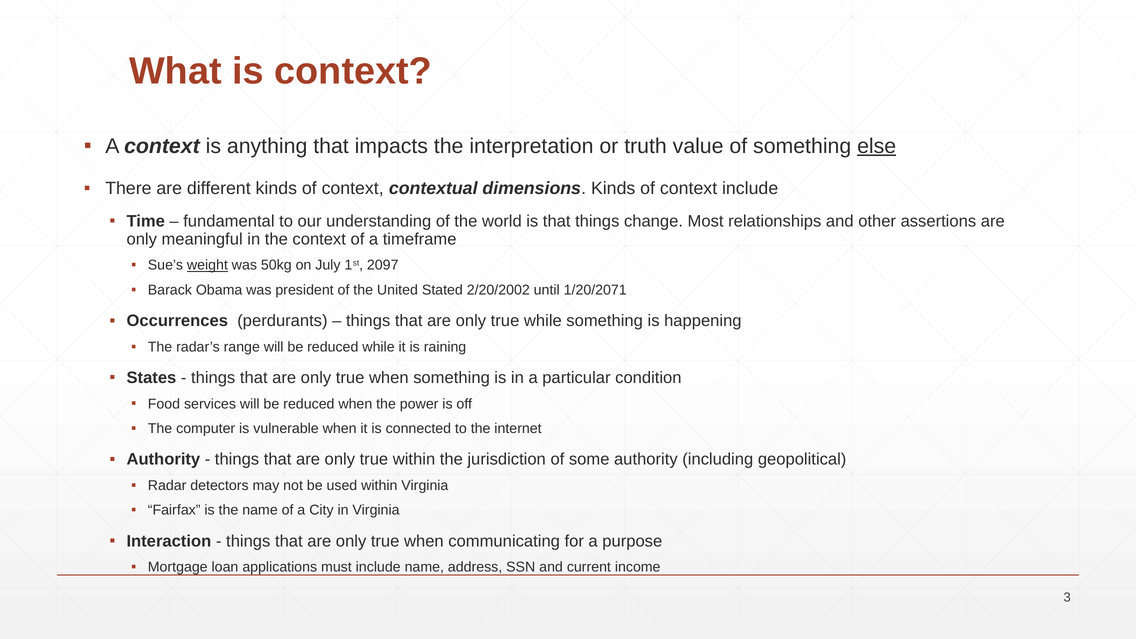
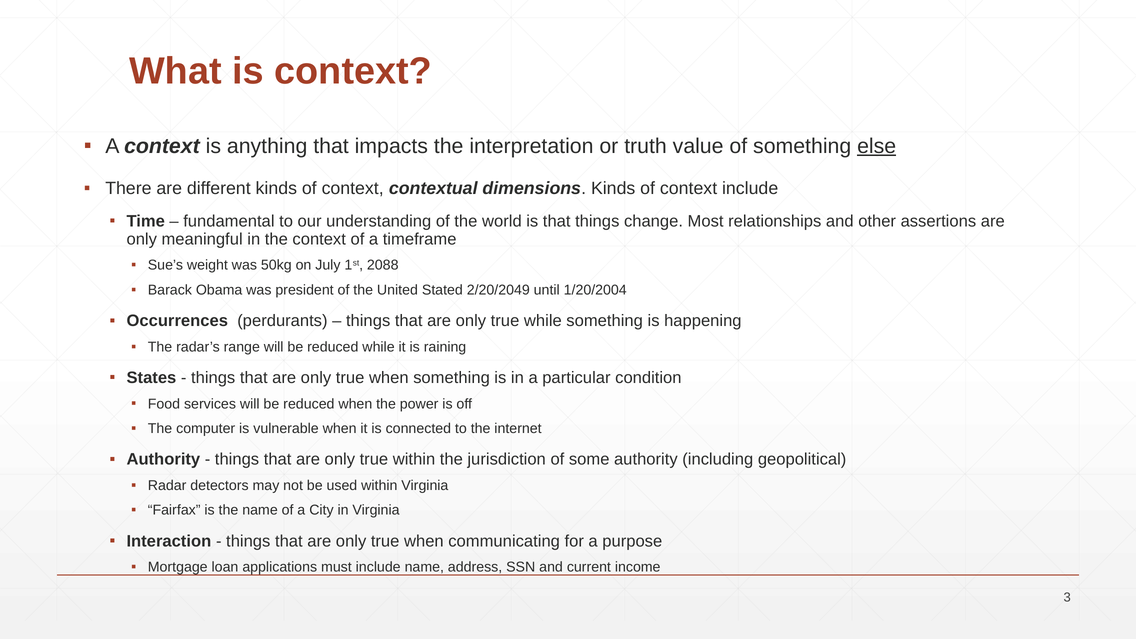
weight underline: present -> none
2097: 2097 -> 2088
2/20/2002: 2/20/2002 -> 2/20/2049
1/20/2071: 1/20/2071 -> 1/20/2004
